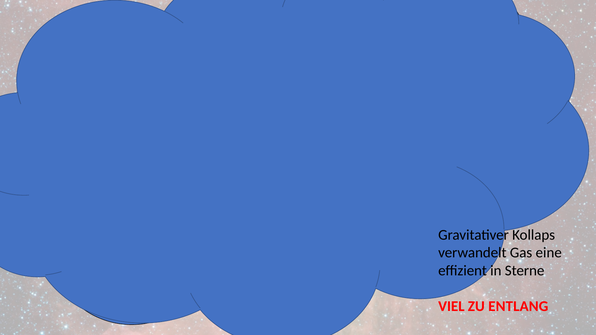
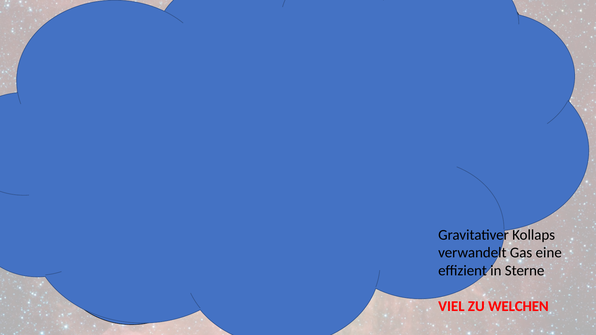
ENTLANG: ENTLANG -> WELCHEN
